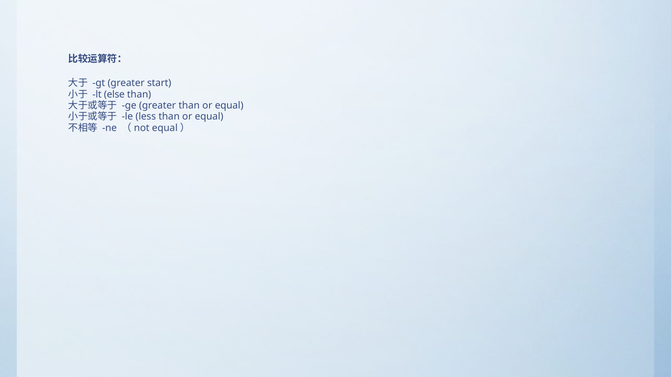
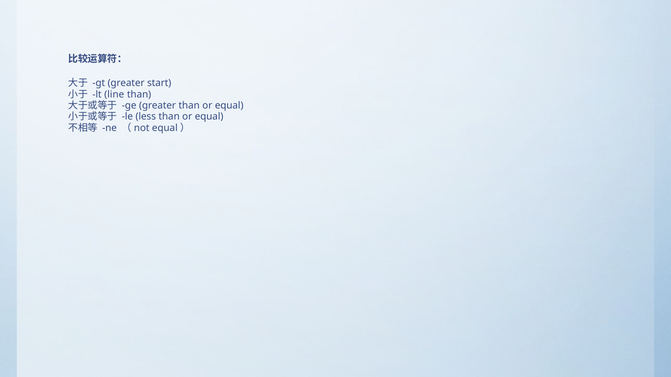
else: else -> line
